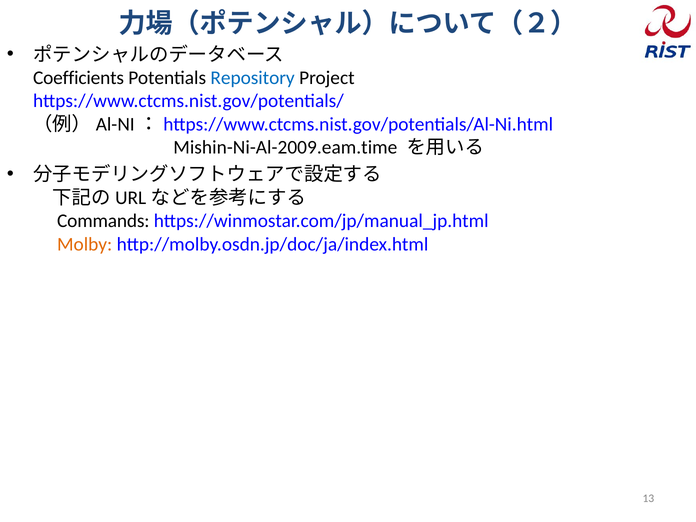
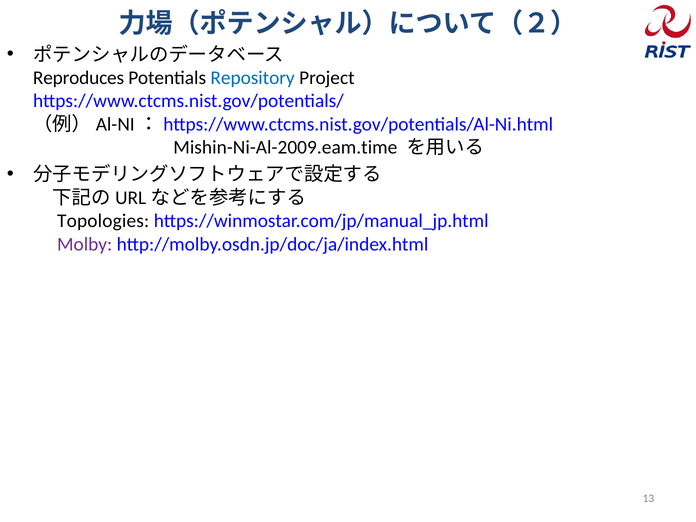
Coefficients: Coefficients -> Reproduces
Commands: Commands -> Topologies
Molby colour: orange -> purple
